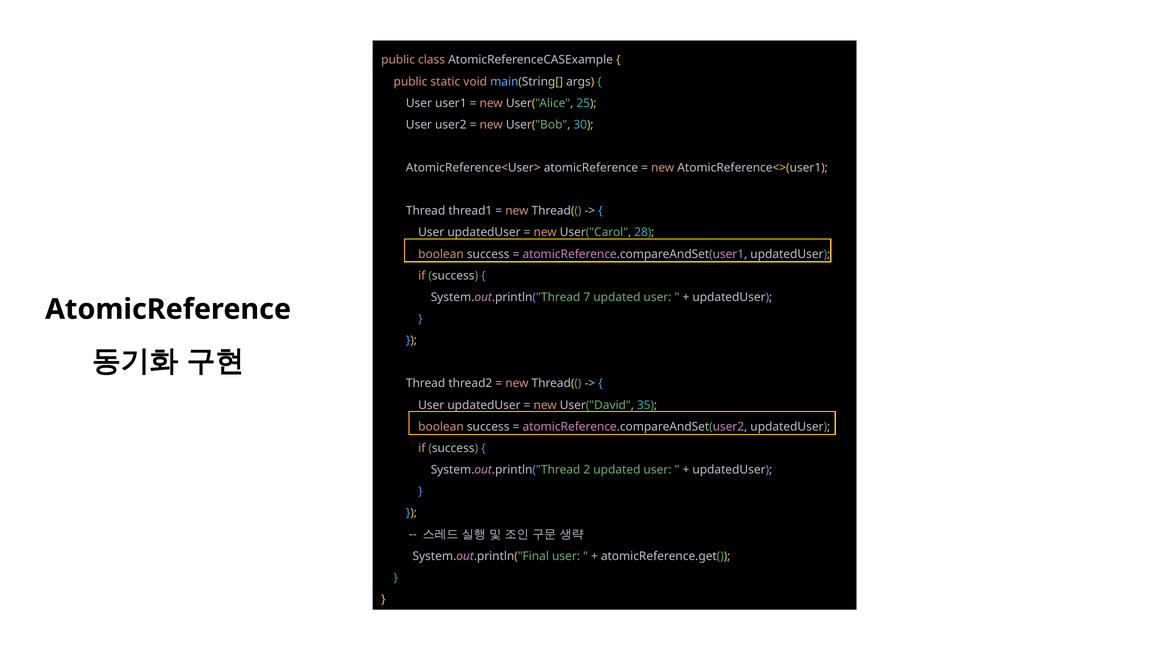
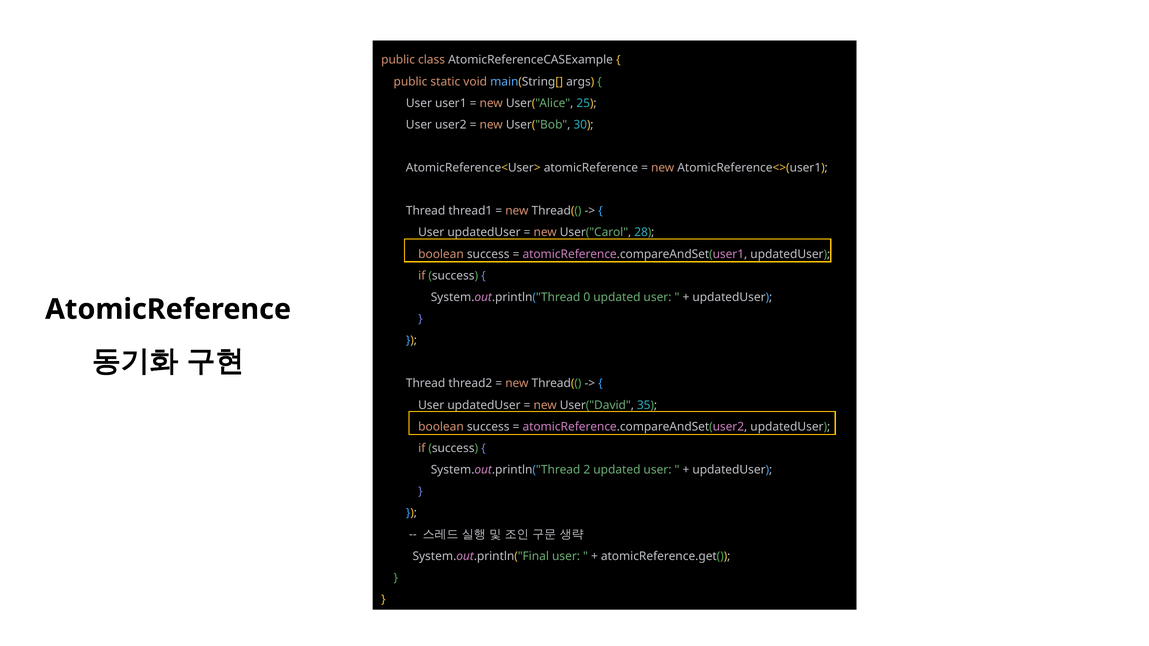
7: 7 -> 0
